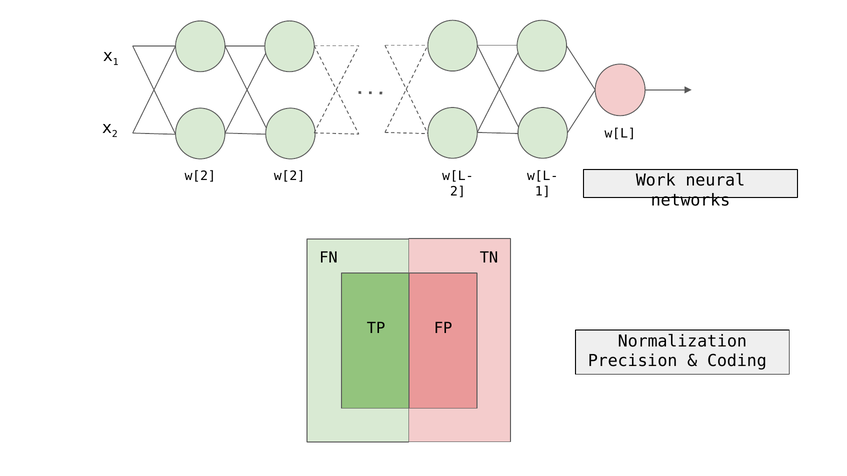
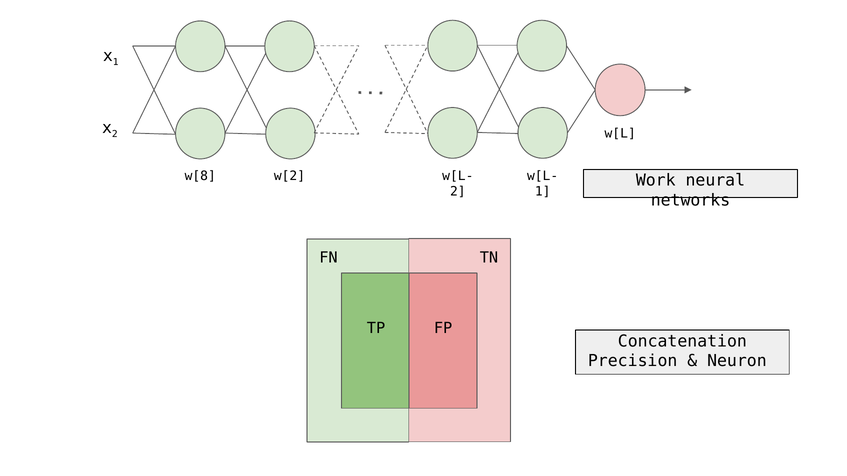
w[2 at (200, 176): w[2 -> w[8
Normalization: Normalization -> Concatenation
Coding: Coding -> Neuron
